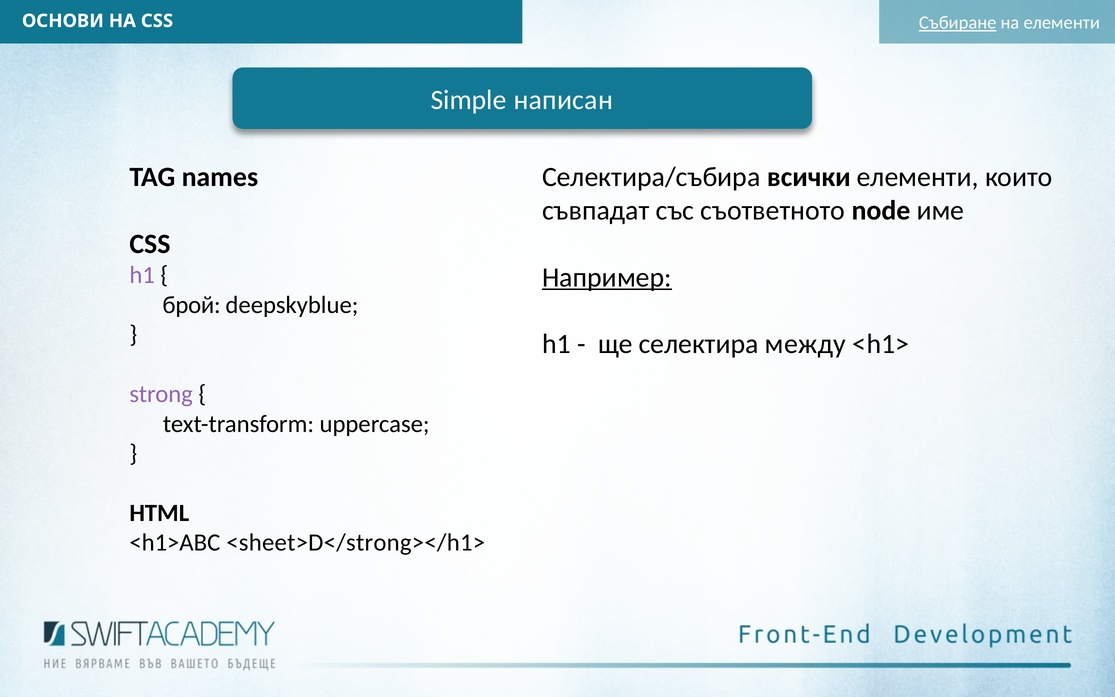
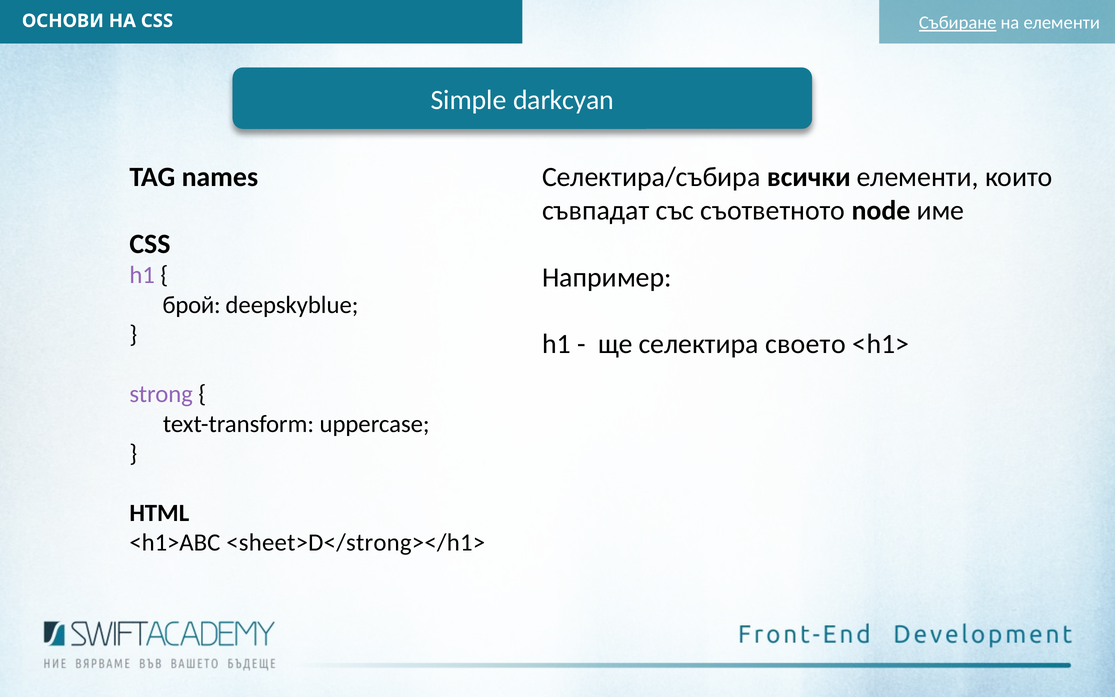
написан: написан -> darkcyan
Например underline: present -> none
между: между -> своето
